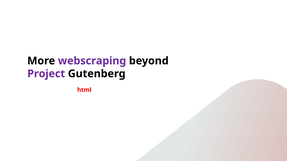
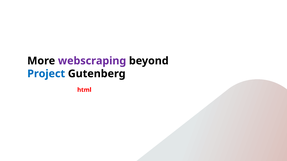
Project colour: purple -> blue
